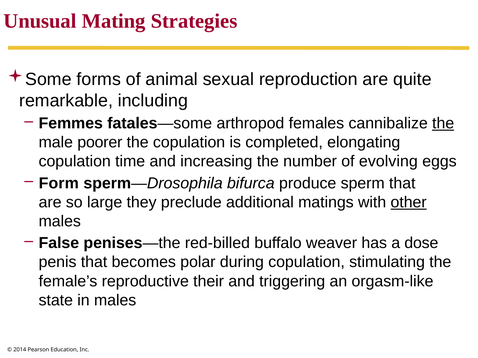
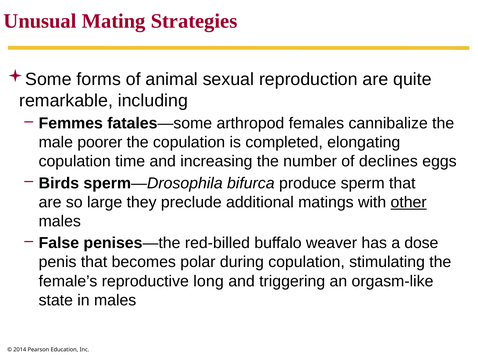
the at (443, 124) underline: present -> none
evolving: evolving -> declines
Form: Form -> Birds
their: their -> long
